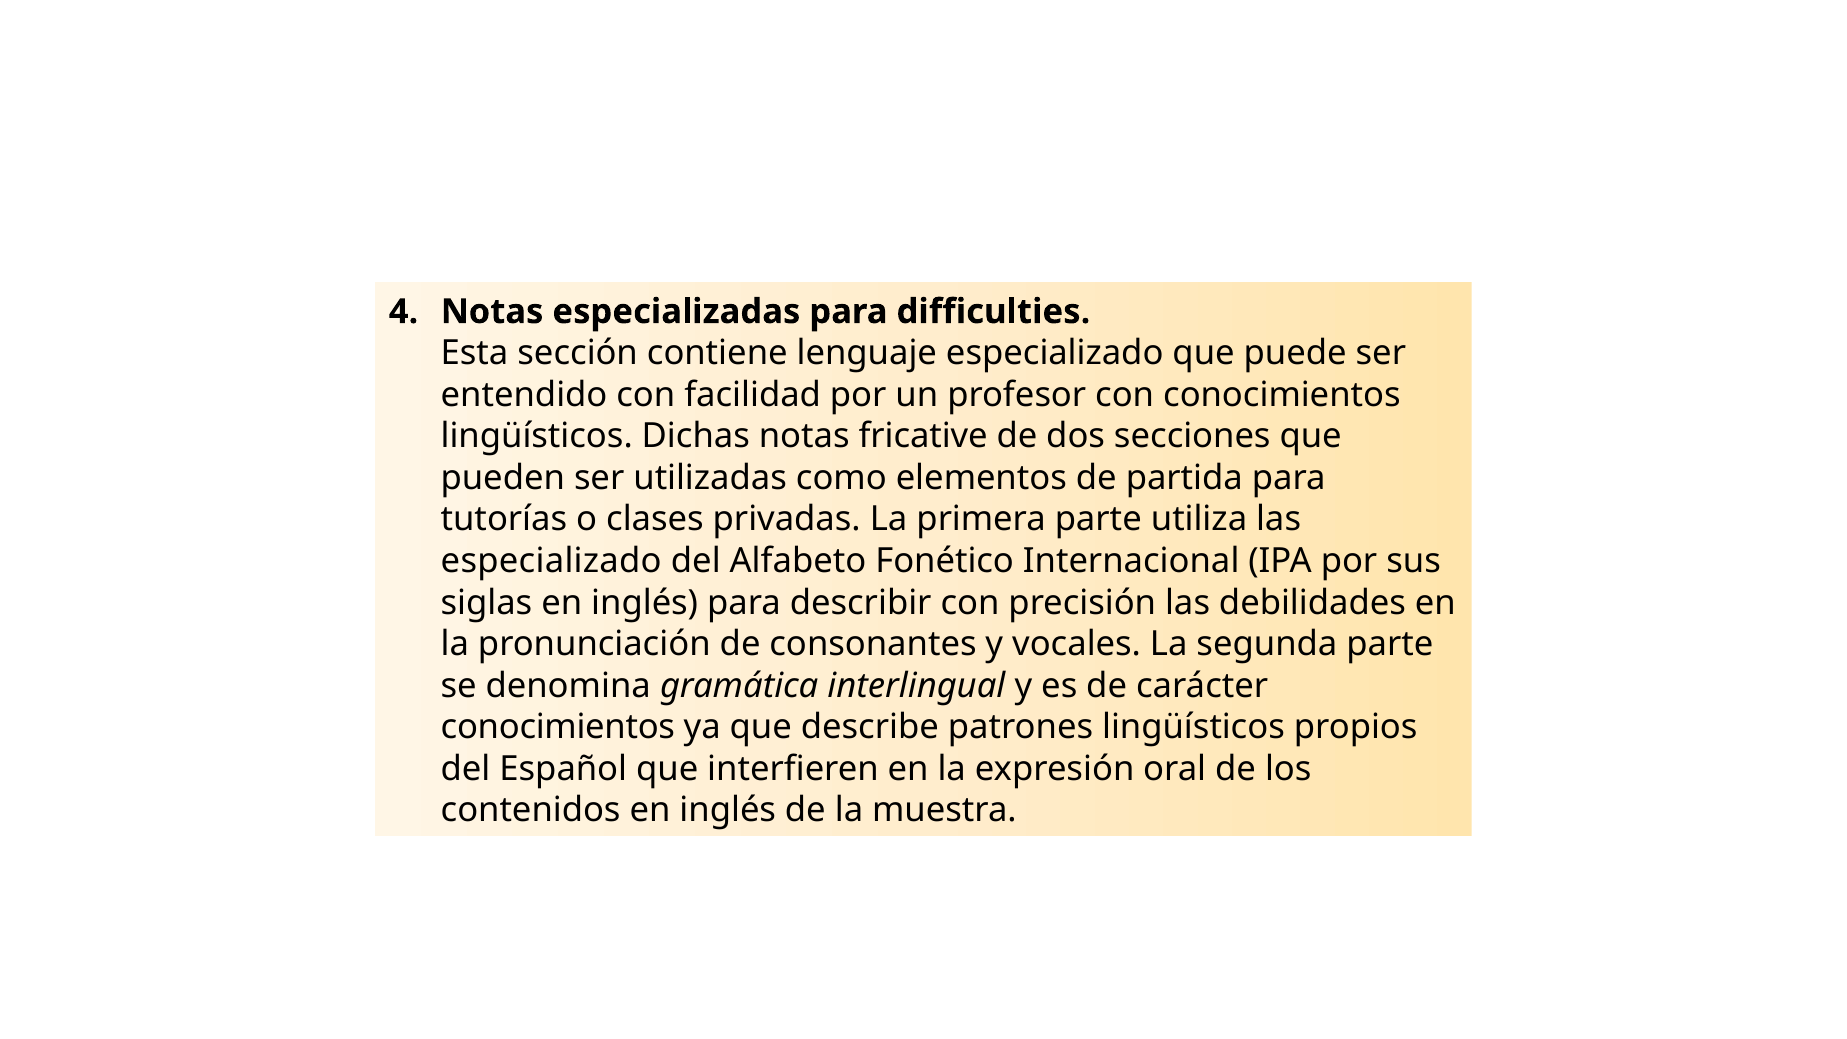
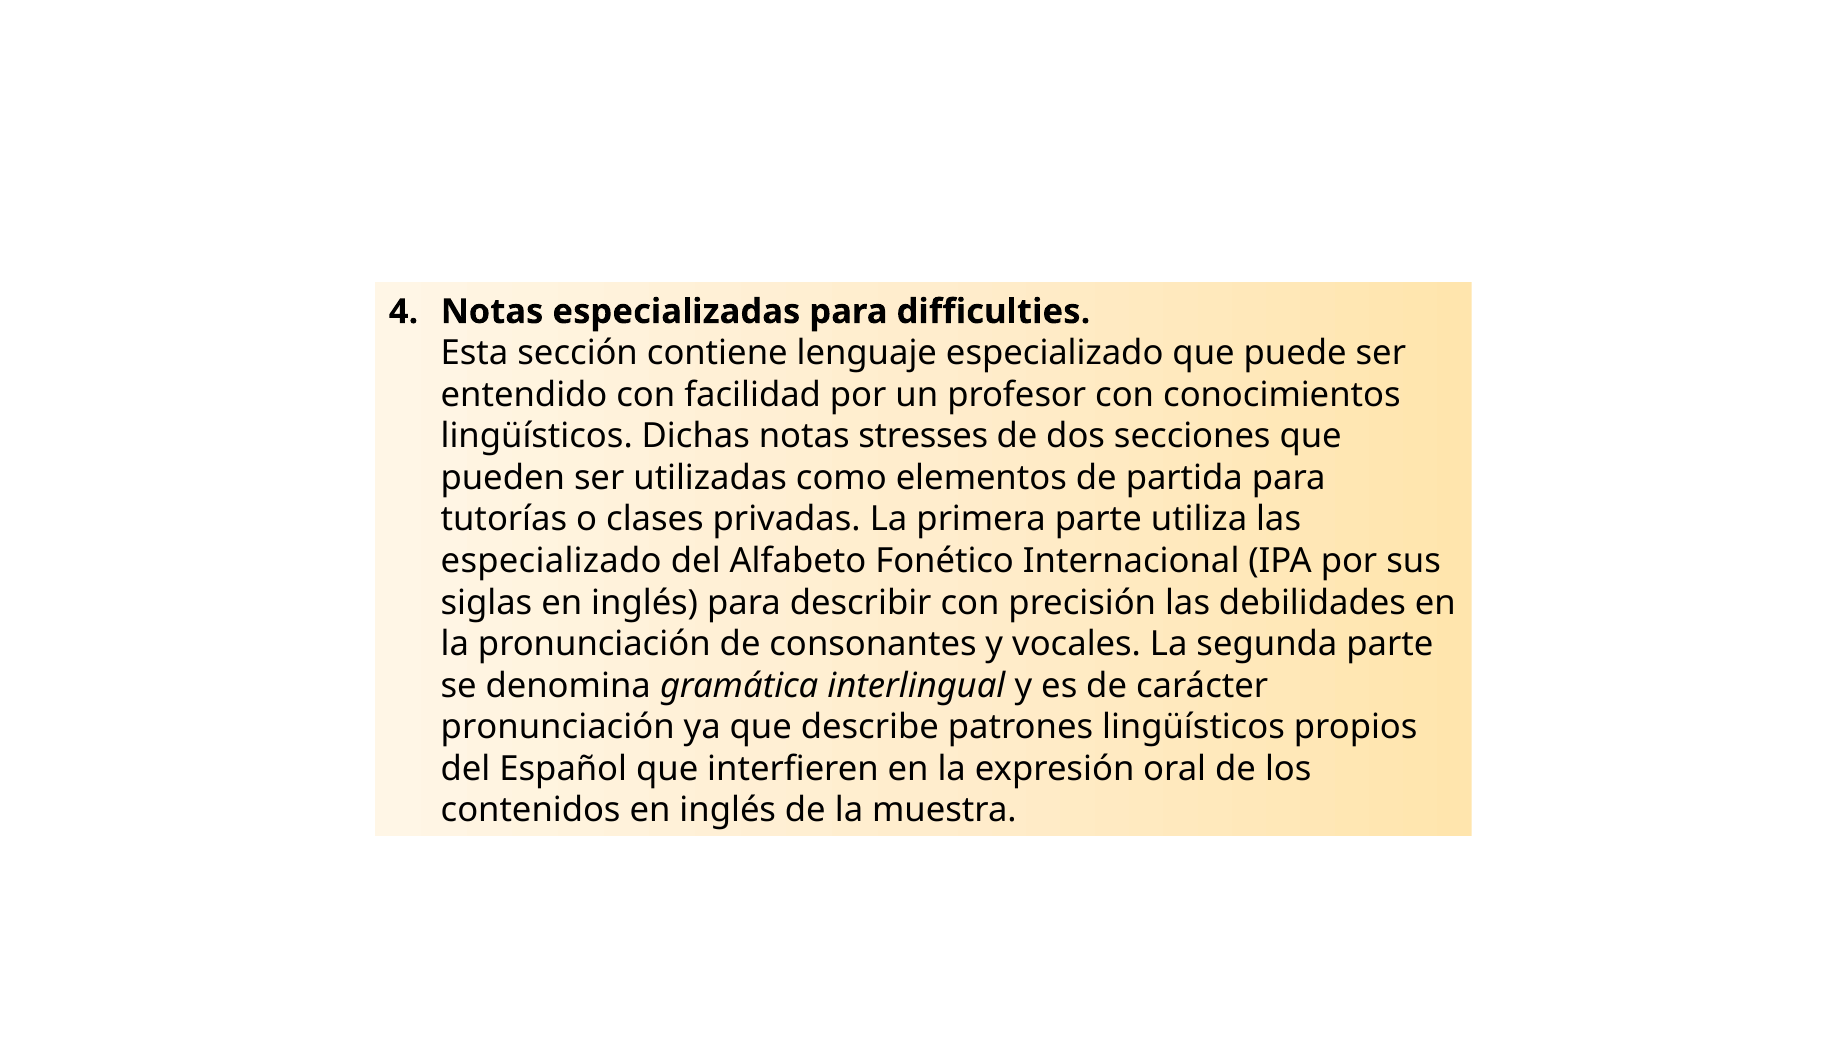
fricative: fricative -> stresses
conocimientos at (558, 727): conocimientos -> pronunciación
